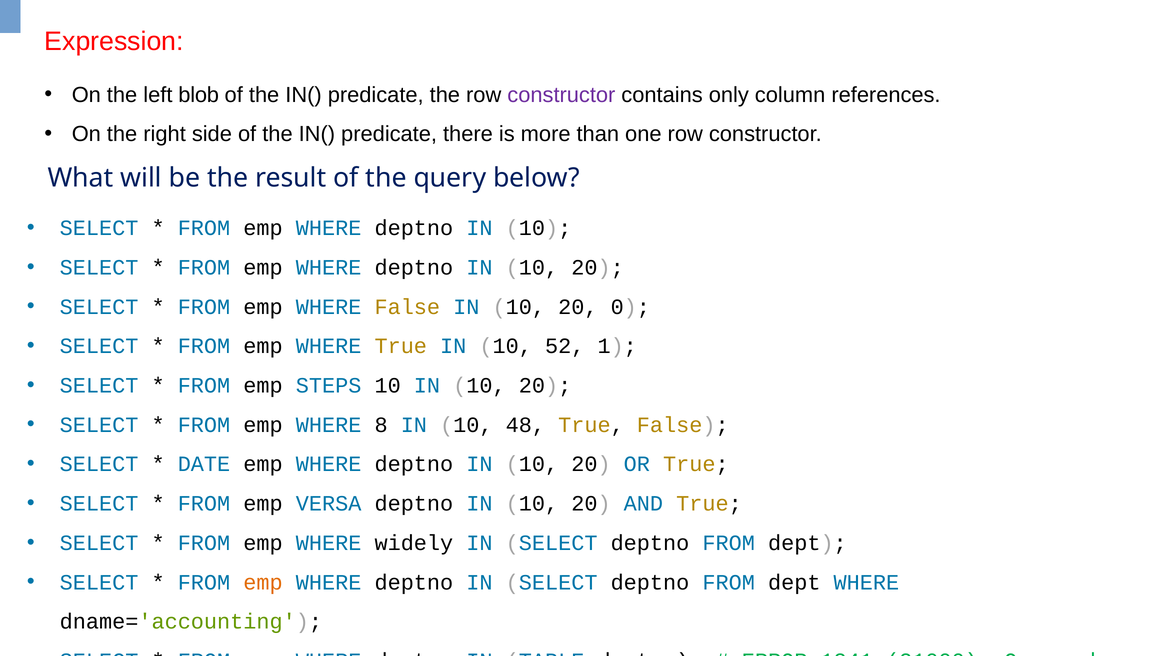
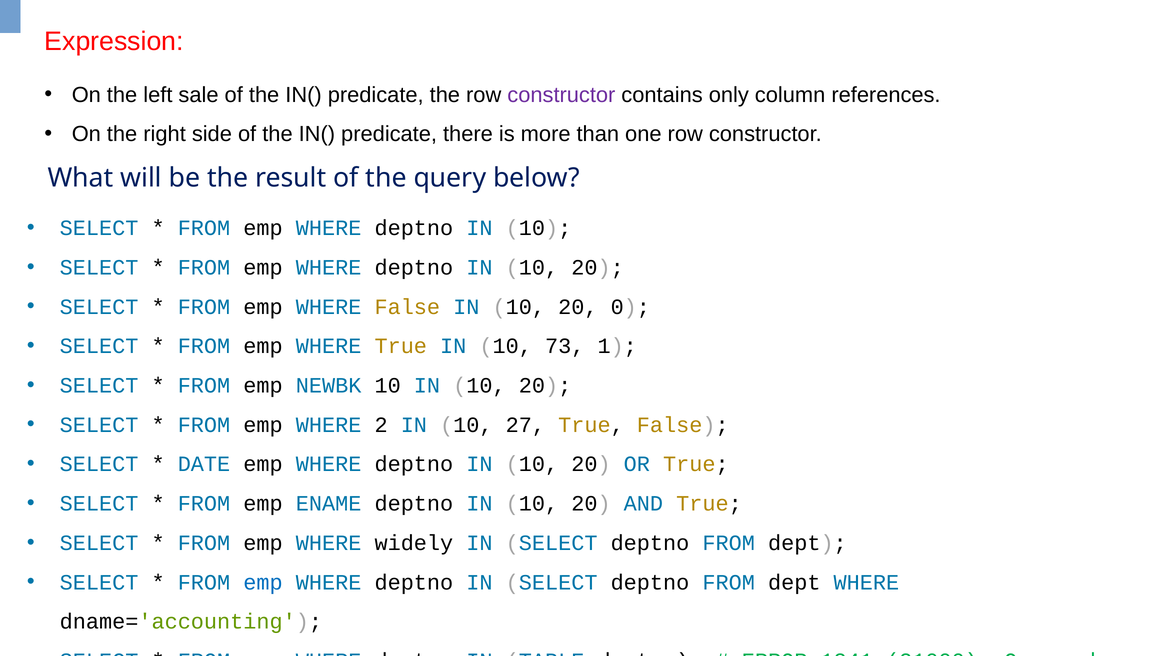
blob: blob -> sale
52: 52 -> 73
STEPS: STEPS -> NEWBK
8: 8 -> 2
48: 48 -> 27
VERSA: VERSA -> ENAME
emp at (263, 582) colour: orange -> blue
